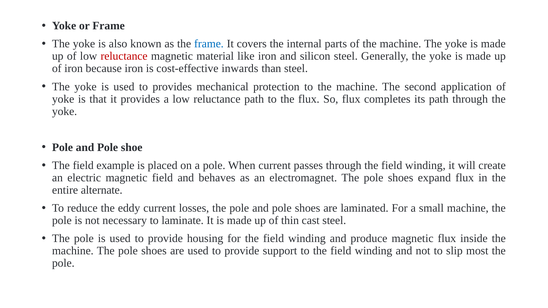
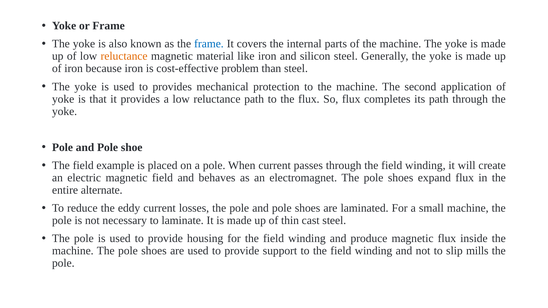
reluctance at (124, 56) colour: red -> orange
inwards: inwards -> problem
most: most -> mills
